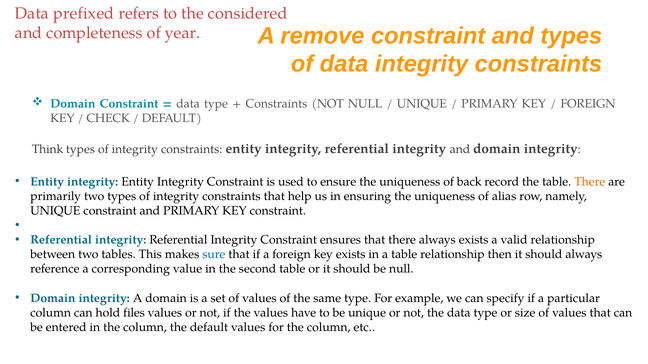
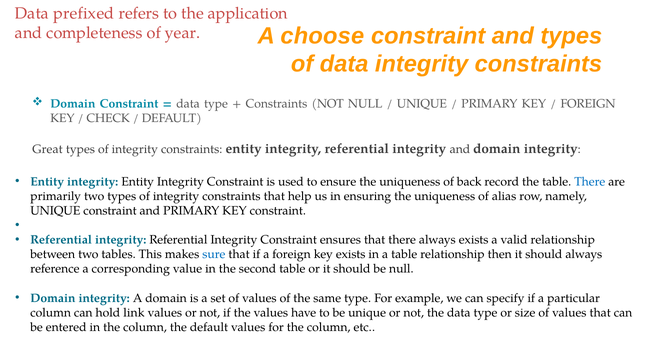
considered: considered -> application
remove: remove -> choose
Think: Think -> Great
There at (590, 182) colour: orange -> blue
files: files -> link
